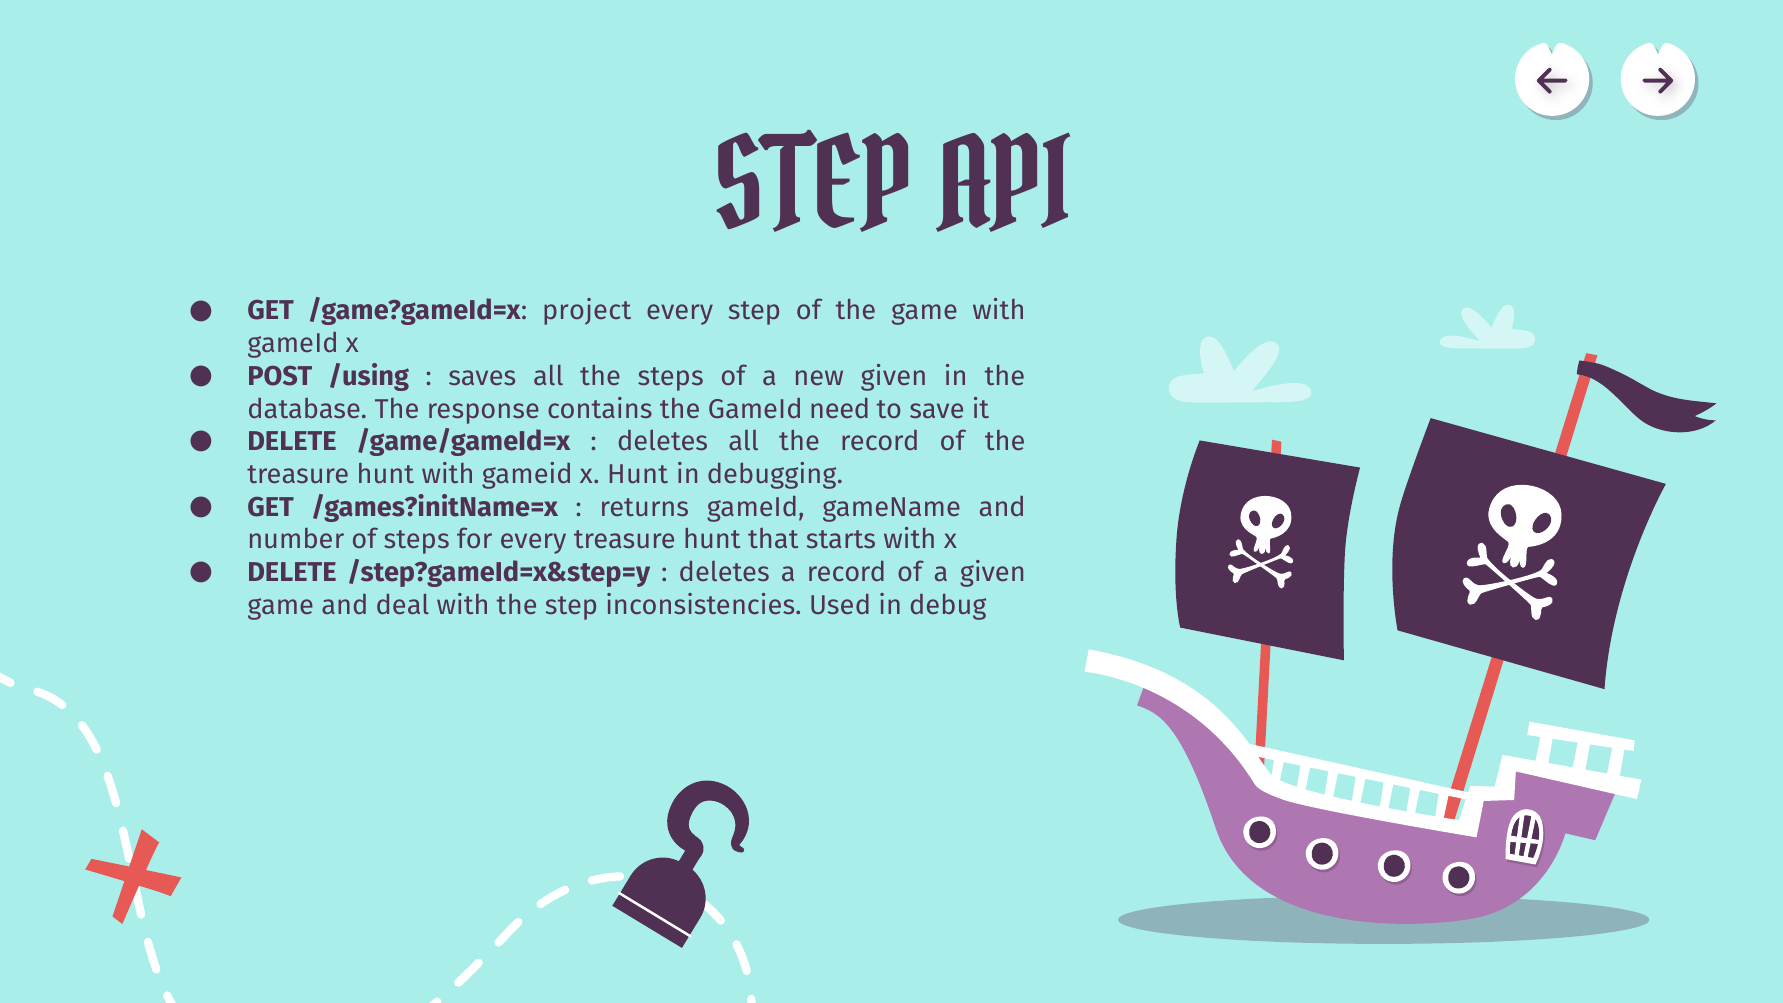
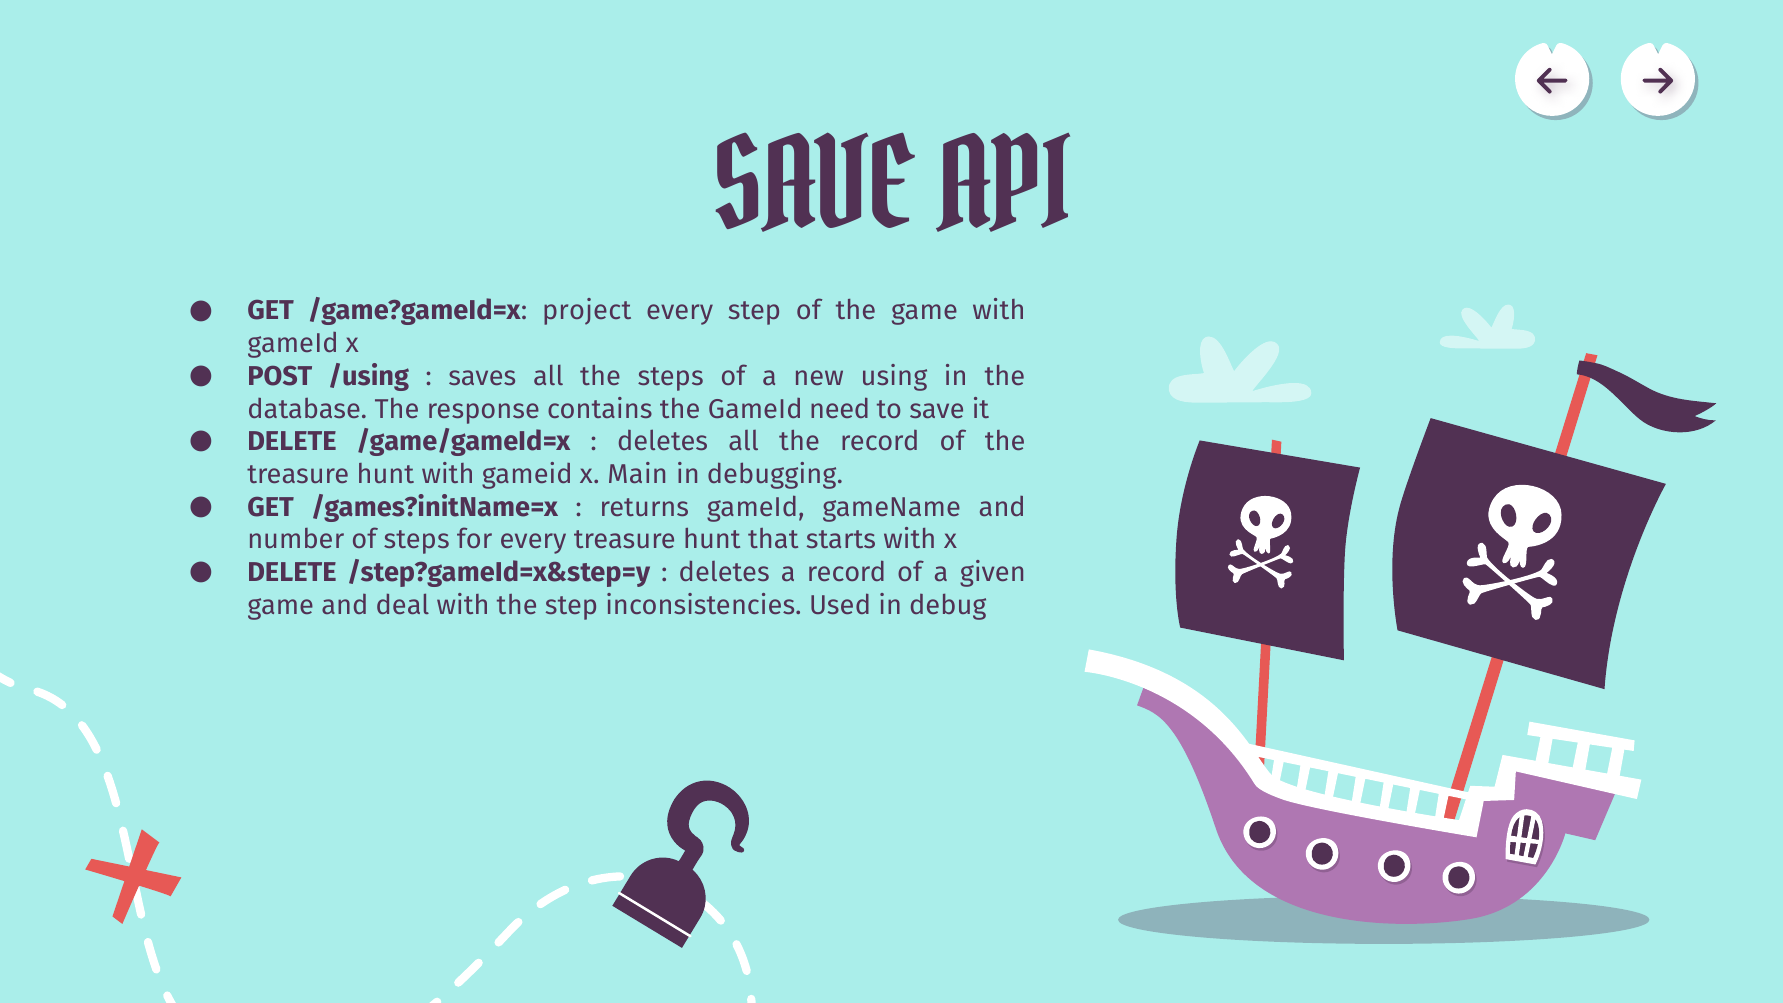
STEP at (813, 188): STEP -> SAVE
new given: given -> using
x Hunt: Hunt -> Main
